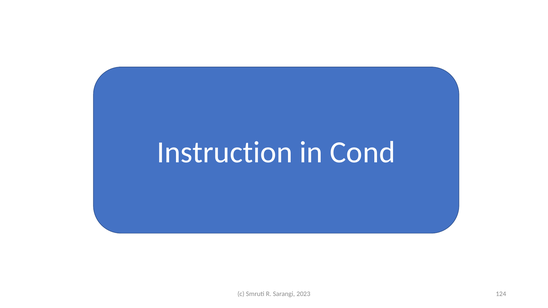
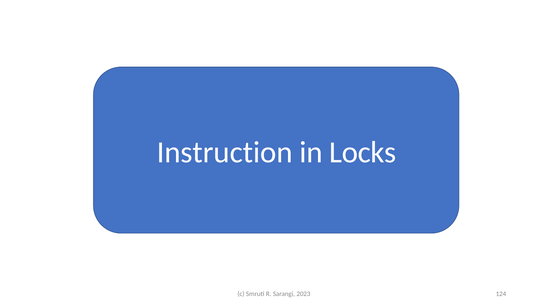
Cond: Cond -> Locks
